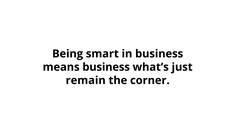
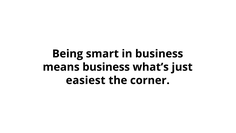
remain: remain -> easiest
